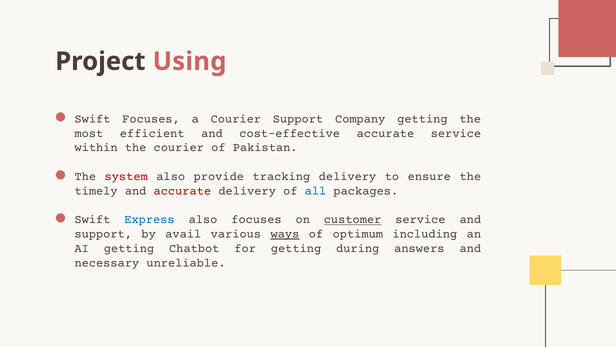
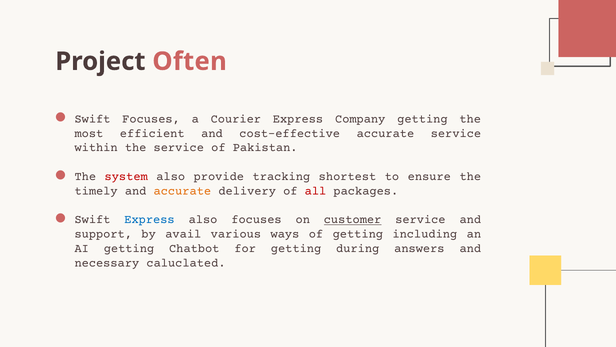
Using: Using -> Often
Courier Support: Support -> Express
the courier: courier -> service
tracking delivery: delivery -> shortest
accurate at (182, 190) colour: red -> orange
all colour: blue -> red
ways underline: present -> none
of optimum: optimum -> getting
unreliable: unreliable -> caluclated
